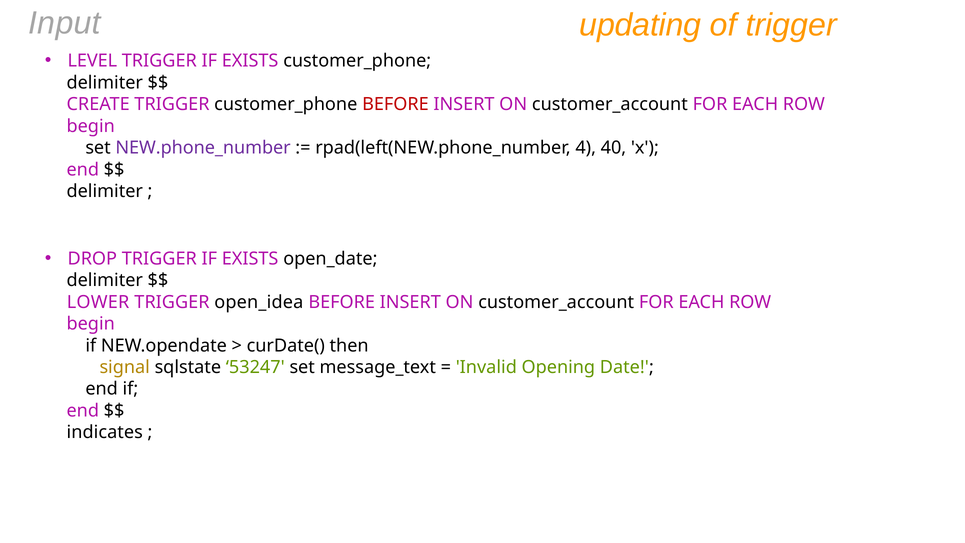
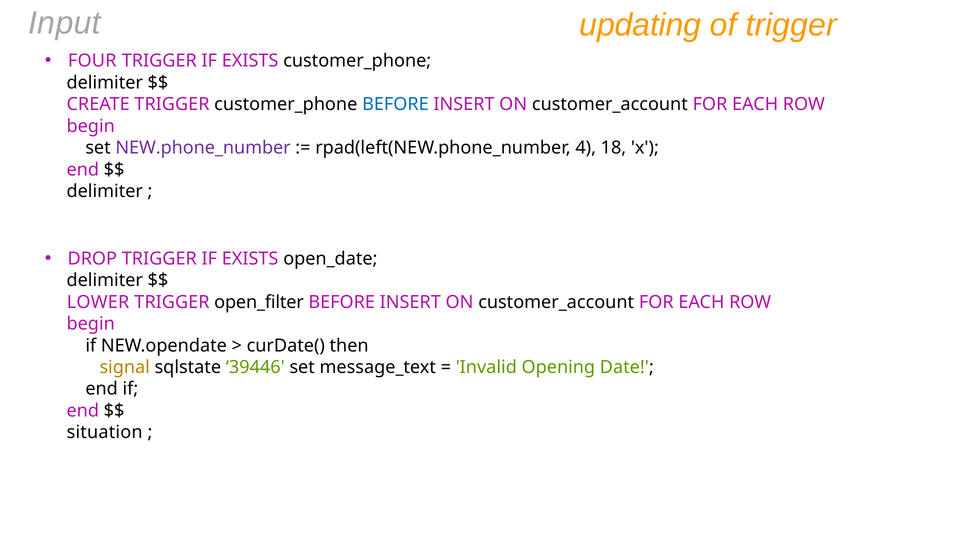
LEVEL: LEVEL -> FOUR
BEFORE at (395, 104) colour: red -> blue
40: 40 -> 18
open_idea: open_idea -> open_filter
53247: 53247 -> 39446
indicates: indicates -> situation
